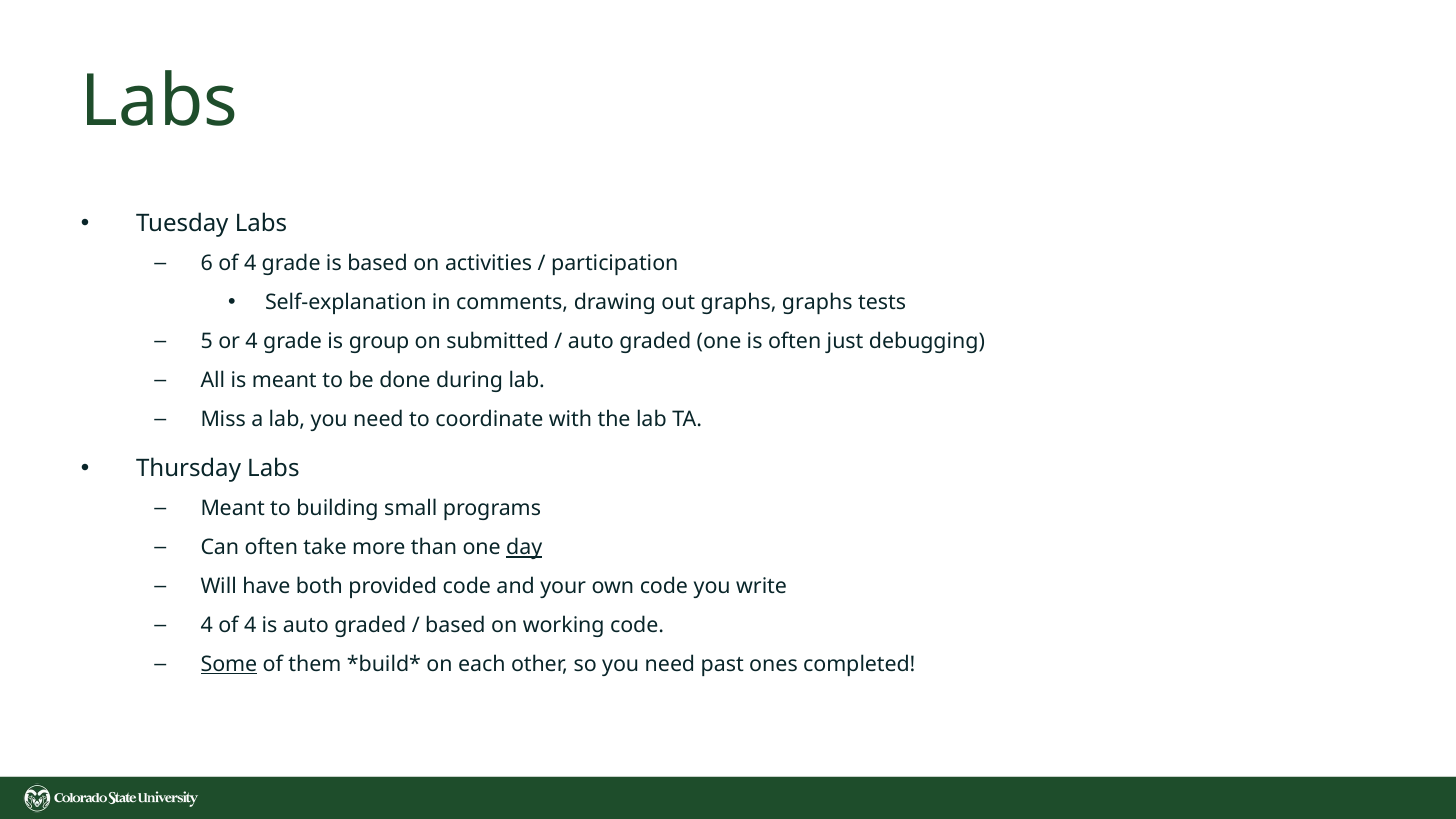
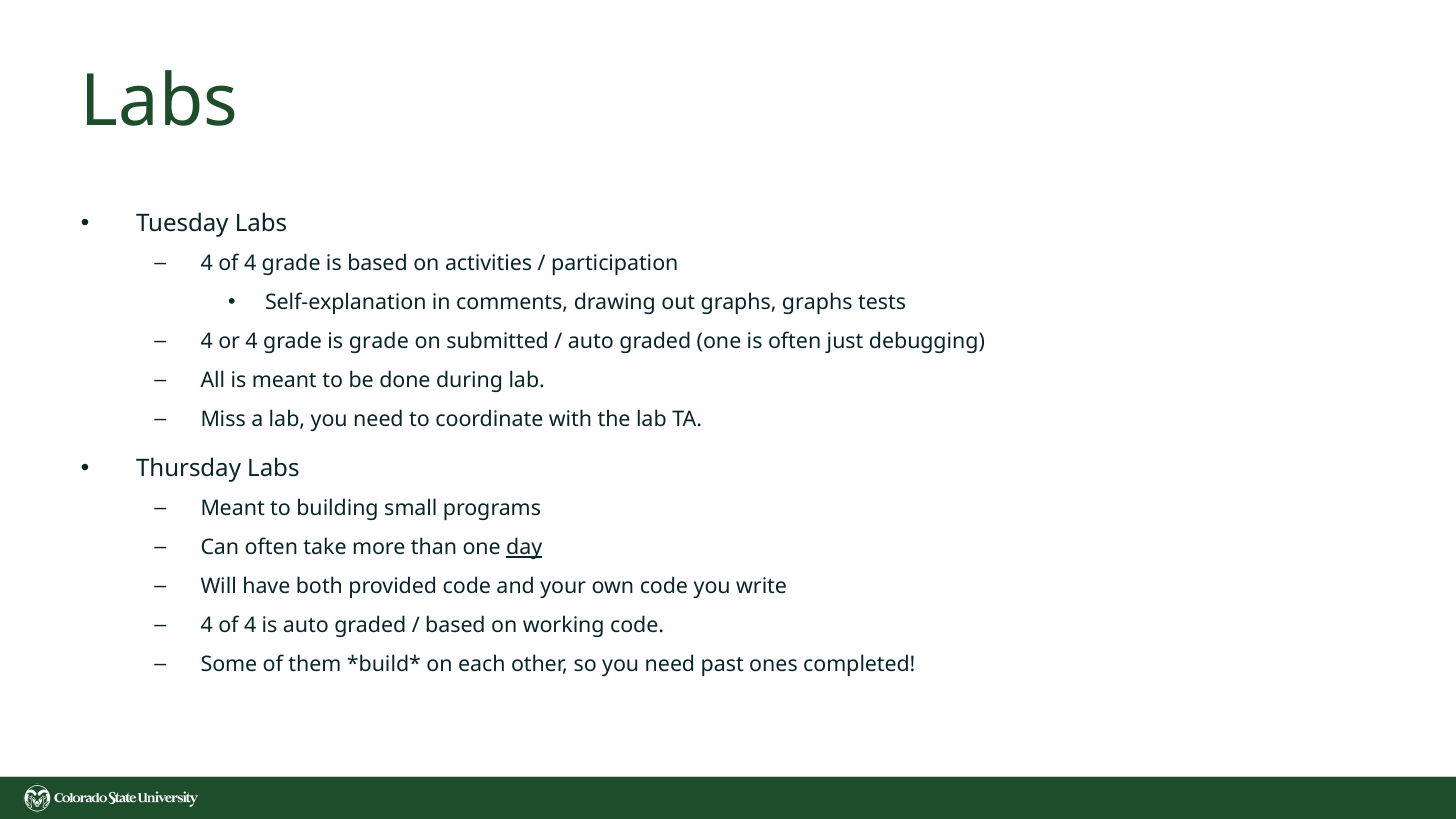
6 at (207, 264): 6 -> 4
5 at (207, 342): 5 -> 4
is group: group -> grade
Some underline: present -> none
